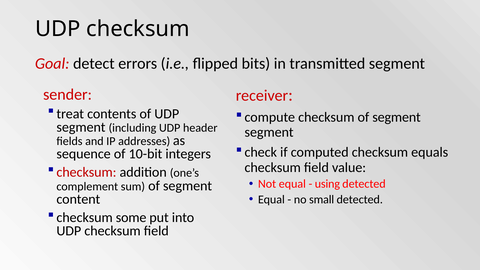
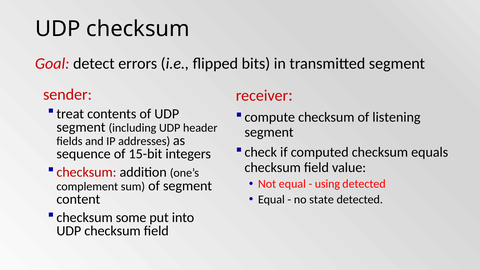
checksum of segment: segment -> listening
10-bit: 10-bit -> 15-bit
small: small -> state
